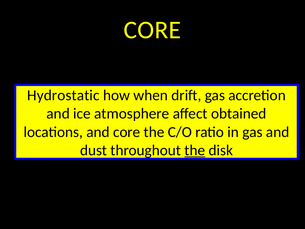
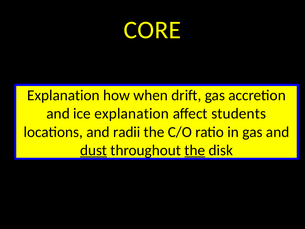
Hydrostatic at (63, 95): Hydrostatic -> Explanation
ice atmosphere: atmosphere -> explanation
obtained: obtained -> students
and core: core -> radii
dust underline: none -> present
